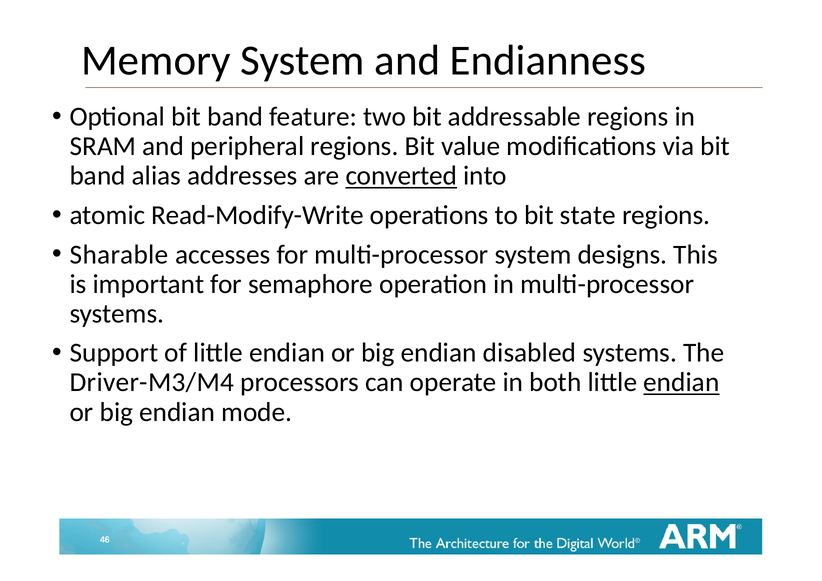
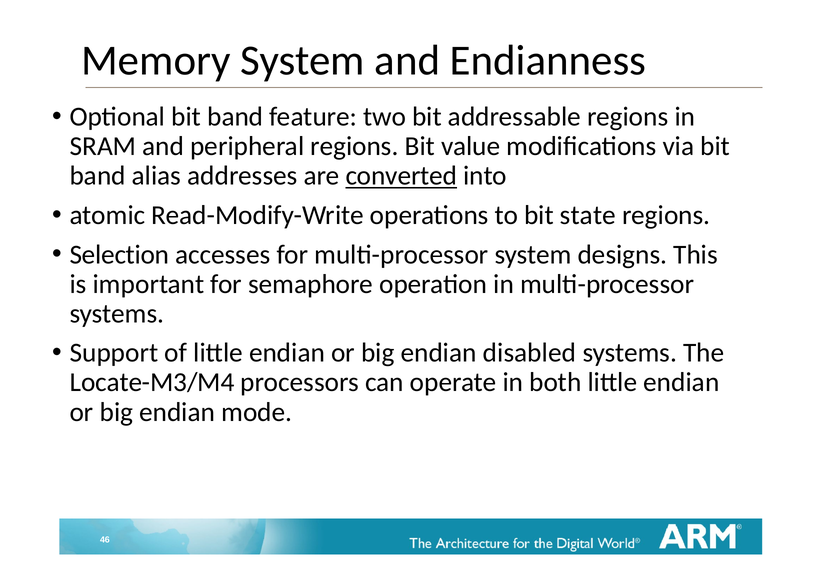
Sharable: Sharable -> Selection
Driver-M3/M4: Driver-M3/M4 -> Locate-M3/M4
endian at (681, 382) underline: present -> none
